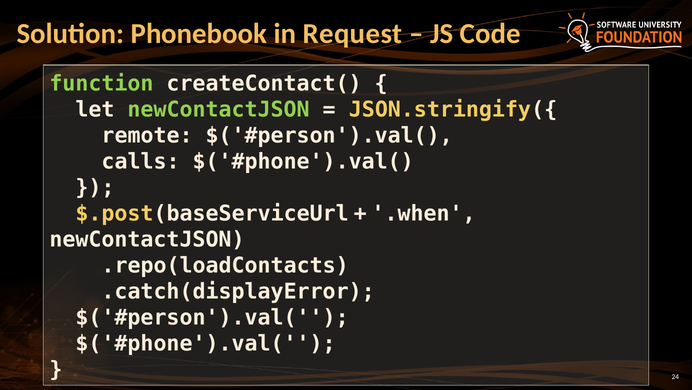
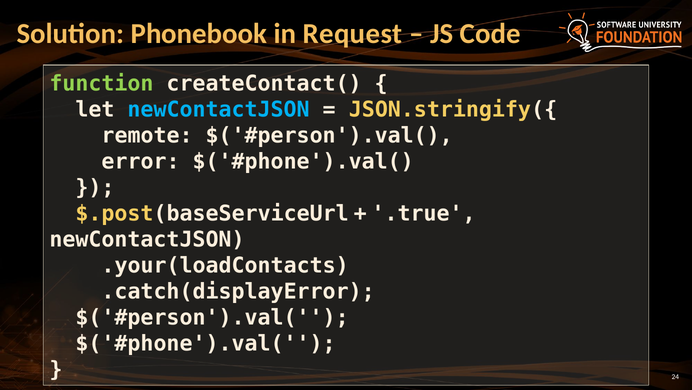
newContactJSON at (219, 109) colour: light green -> light blue
calls: calls -> error
.when: .when -> .true
.repo(loadContacts: .repo(loadContacts -> .your(loadContacts
